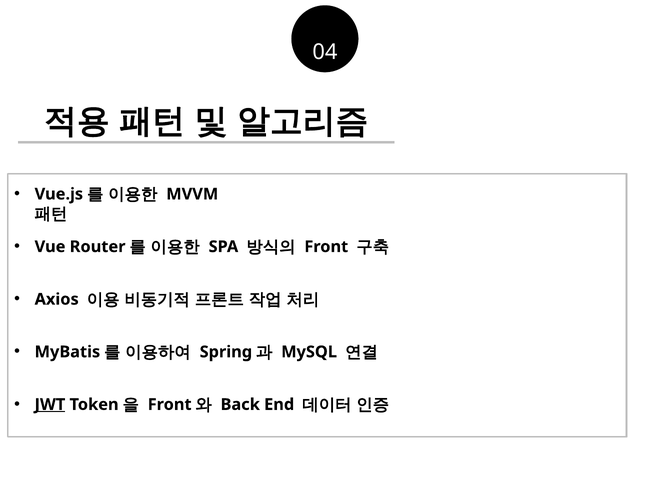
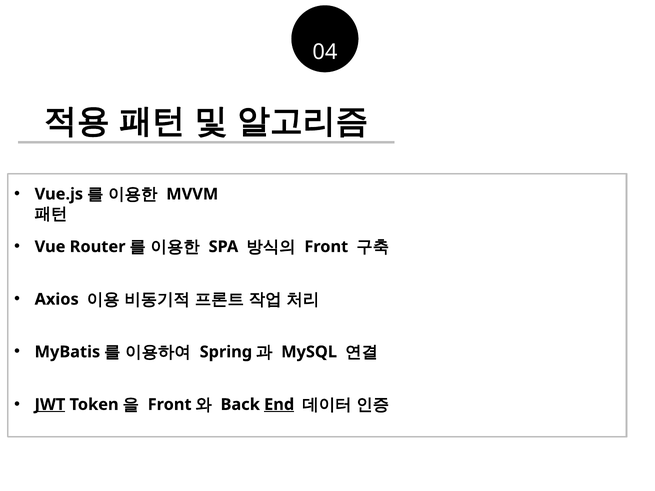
End underline: none -> present
